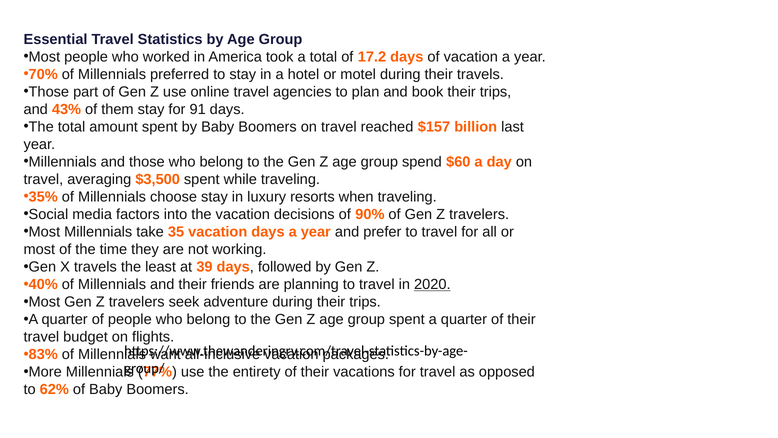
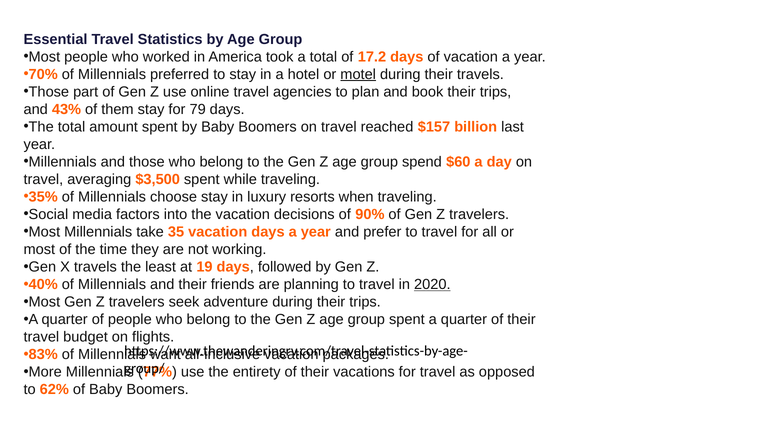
motel underline: none -> present
91: 91 -> 79
39: 39 -> 19
